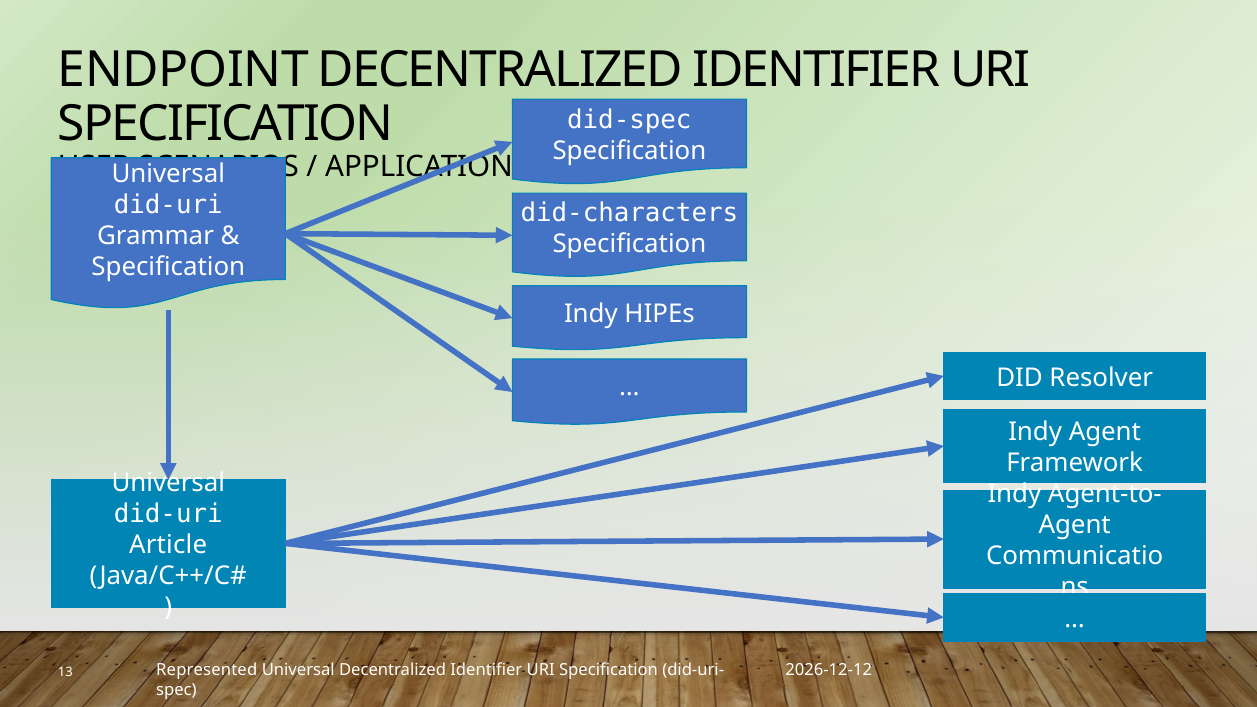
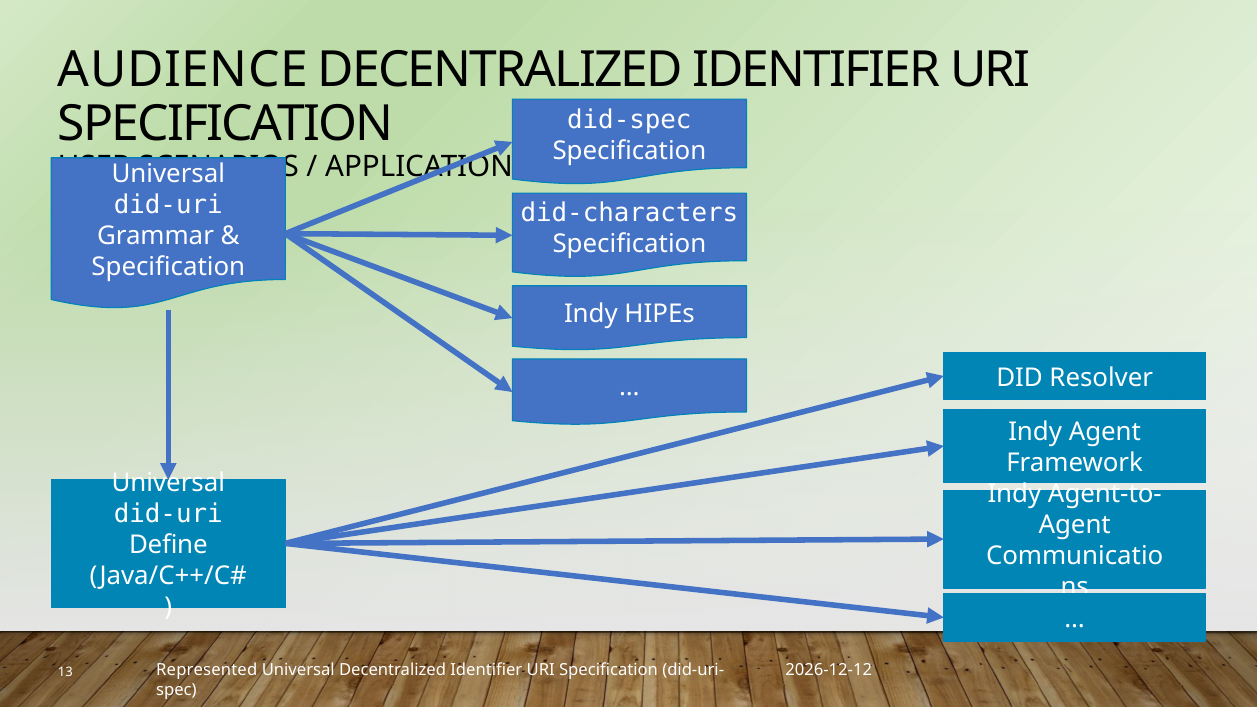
ENDPOINT: ENDPOINT -> AUDIENCE
Article: Article -> Define
